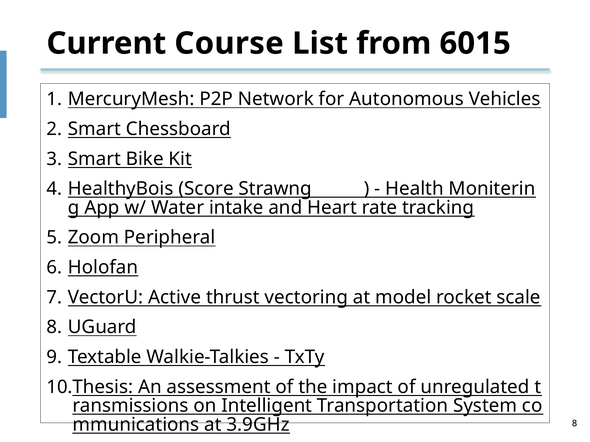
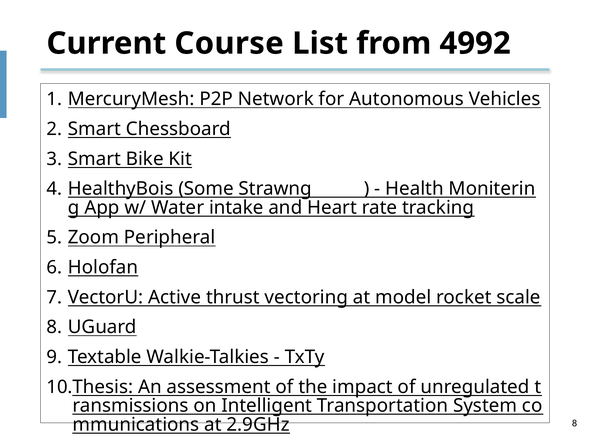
6015: 6015 -> 4992
Score: Score -> Some
3.9GHz: 3.9GHz -> 2.9GHz
